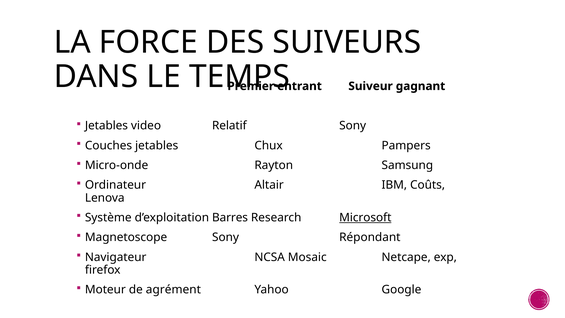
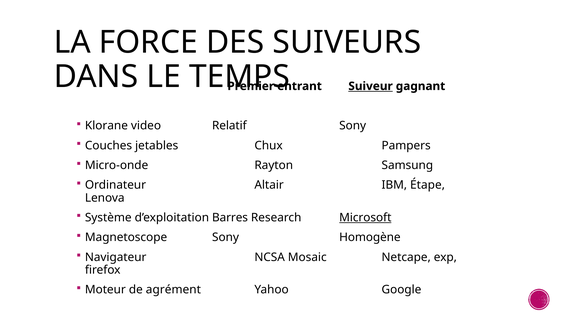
Suiveur underline: none -> present
Jetables at (106, 126): Jetables -> Klorane
Coûts: Coûts -> Étape
Répondant: Répondant -> Homogène
